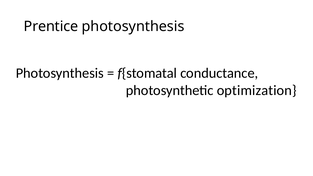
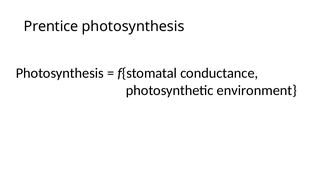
optimization: optimization -> environment
